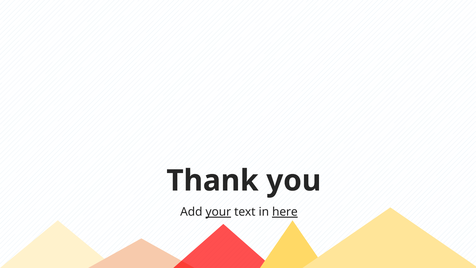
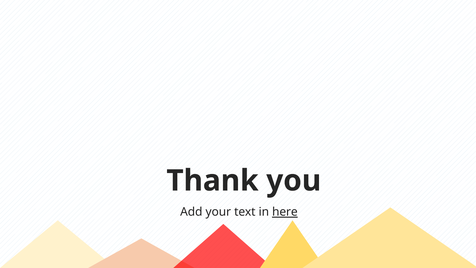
your underline: present -> none
